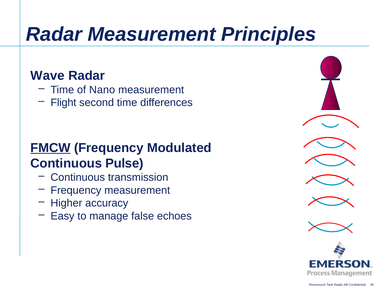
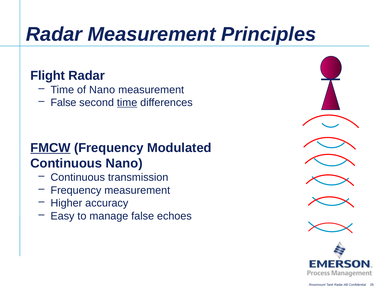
Wave: Wave -> Flight
Flight at (63, 103): Flight -> False
time at (127, 103) underline: none -> present
Continuous Pulse: Pulse -> Nano
